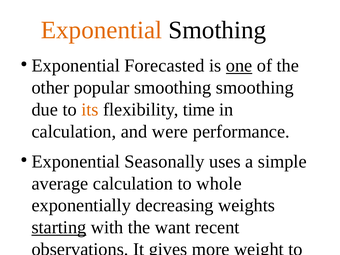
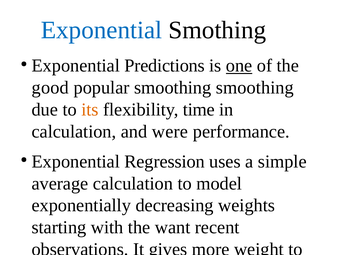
Exponential at (102, 30) colour: orange -> blue
Forecasted: Forecasted -> Predictions
other: other -> good
Seasonally: Seasonally -> Regression
whole: whole -> model
starting underline: present -> none
